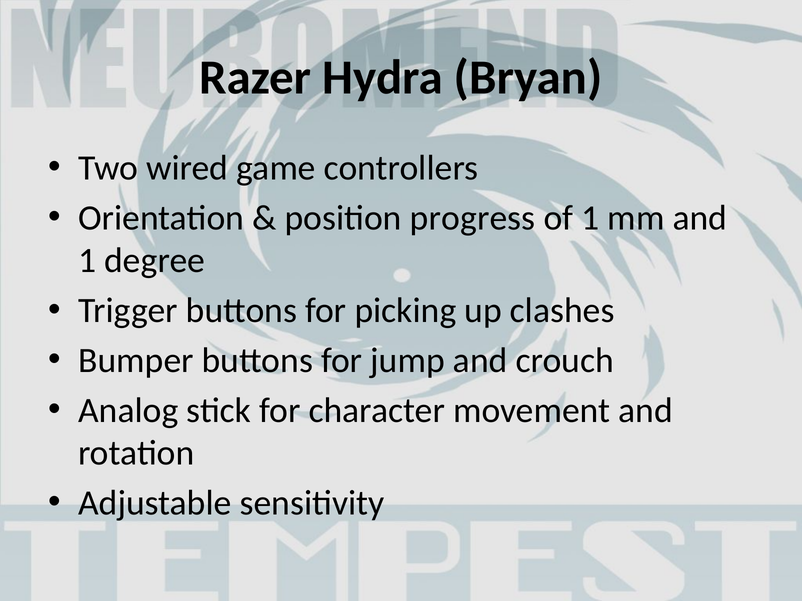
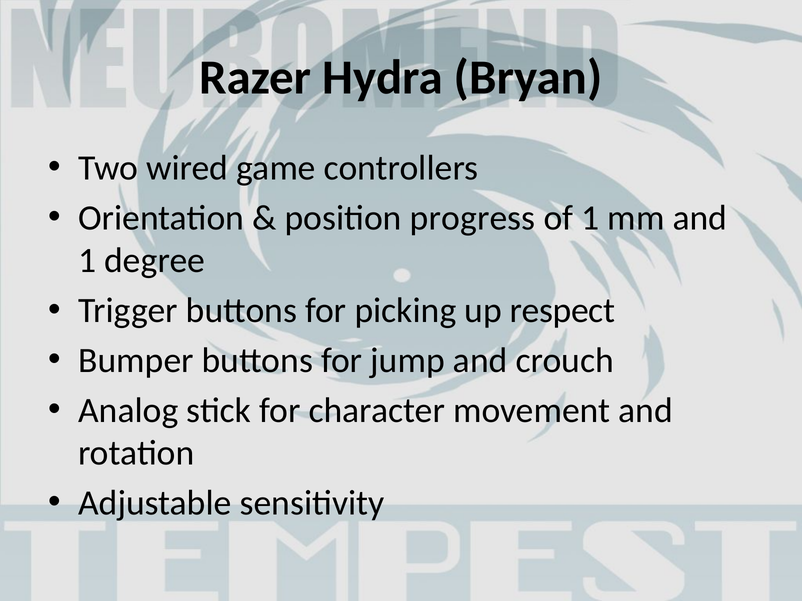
clashes: clashes -> respect
